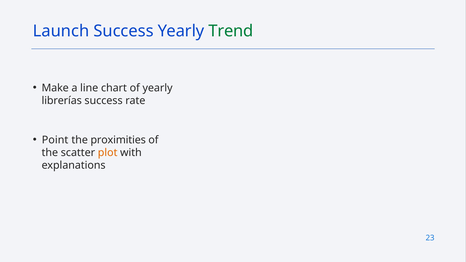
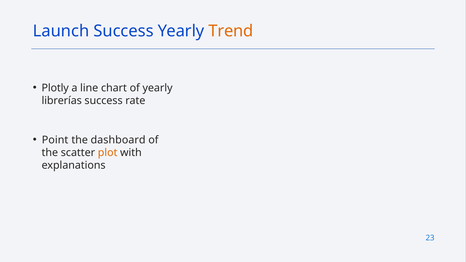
Trend colour: green -> orange
Make: Make -> Plotly
proximities: proximities -> dashboard
